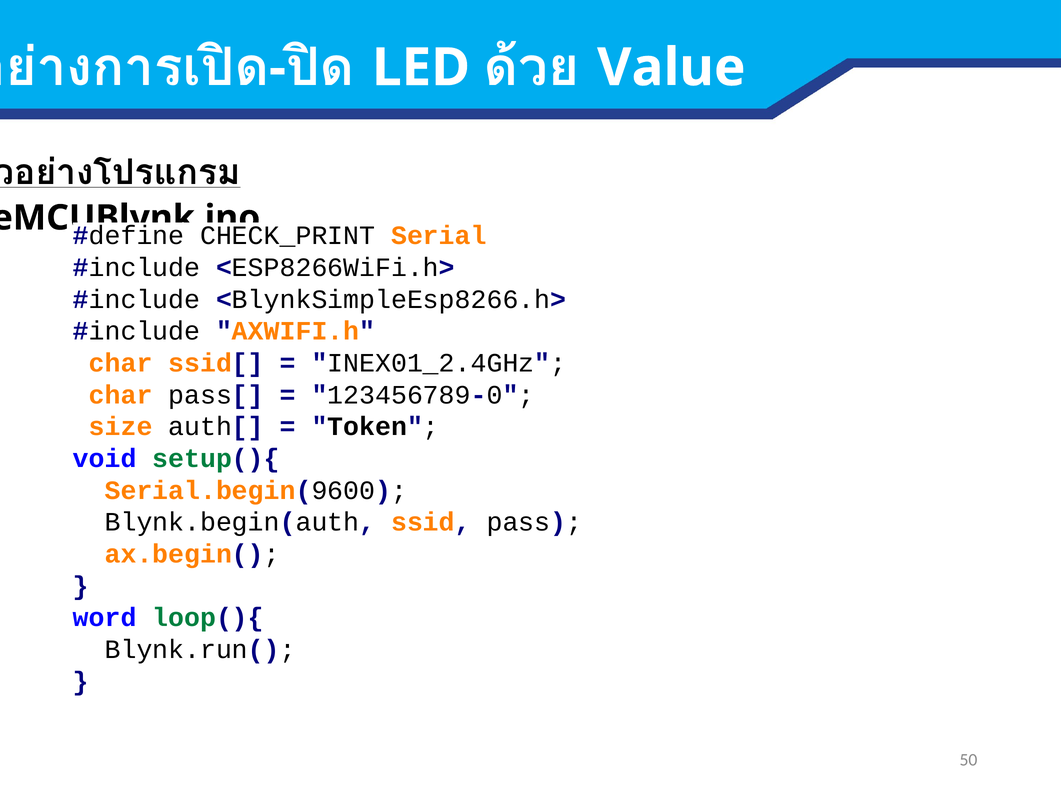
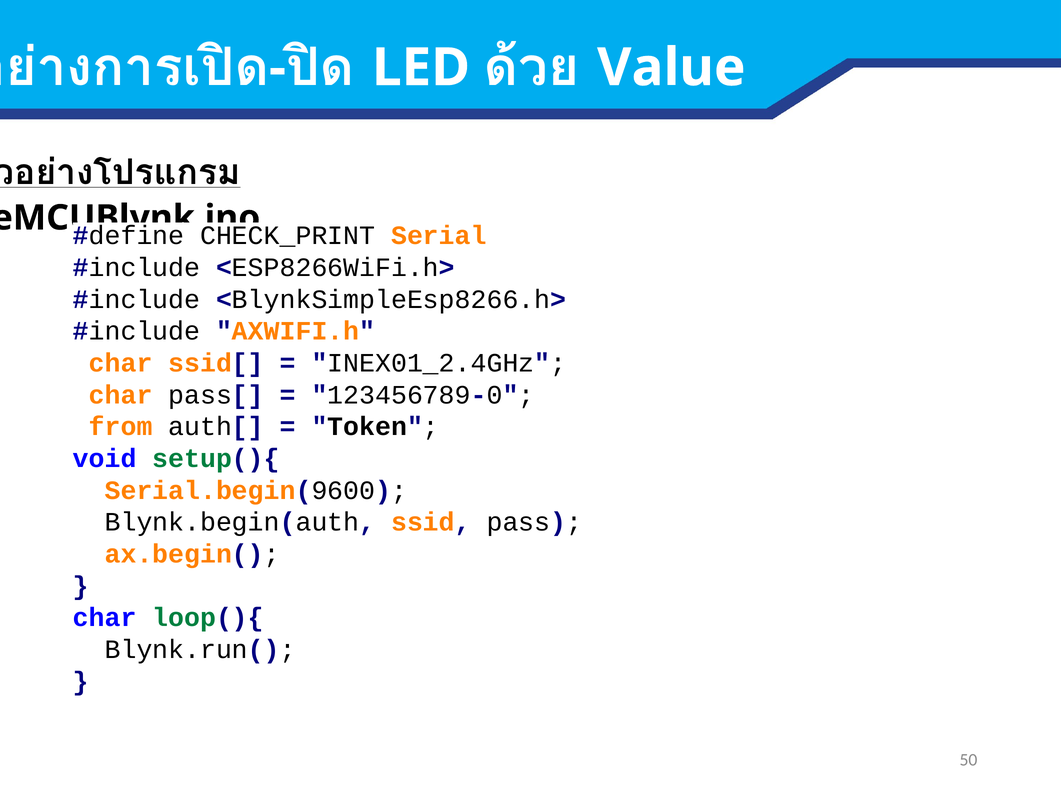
size: size -> from
word at (105, 617): word -> char
